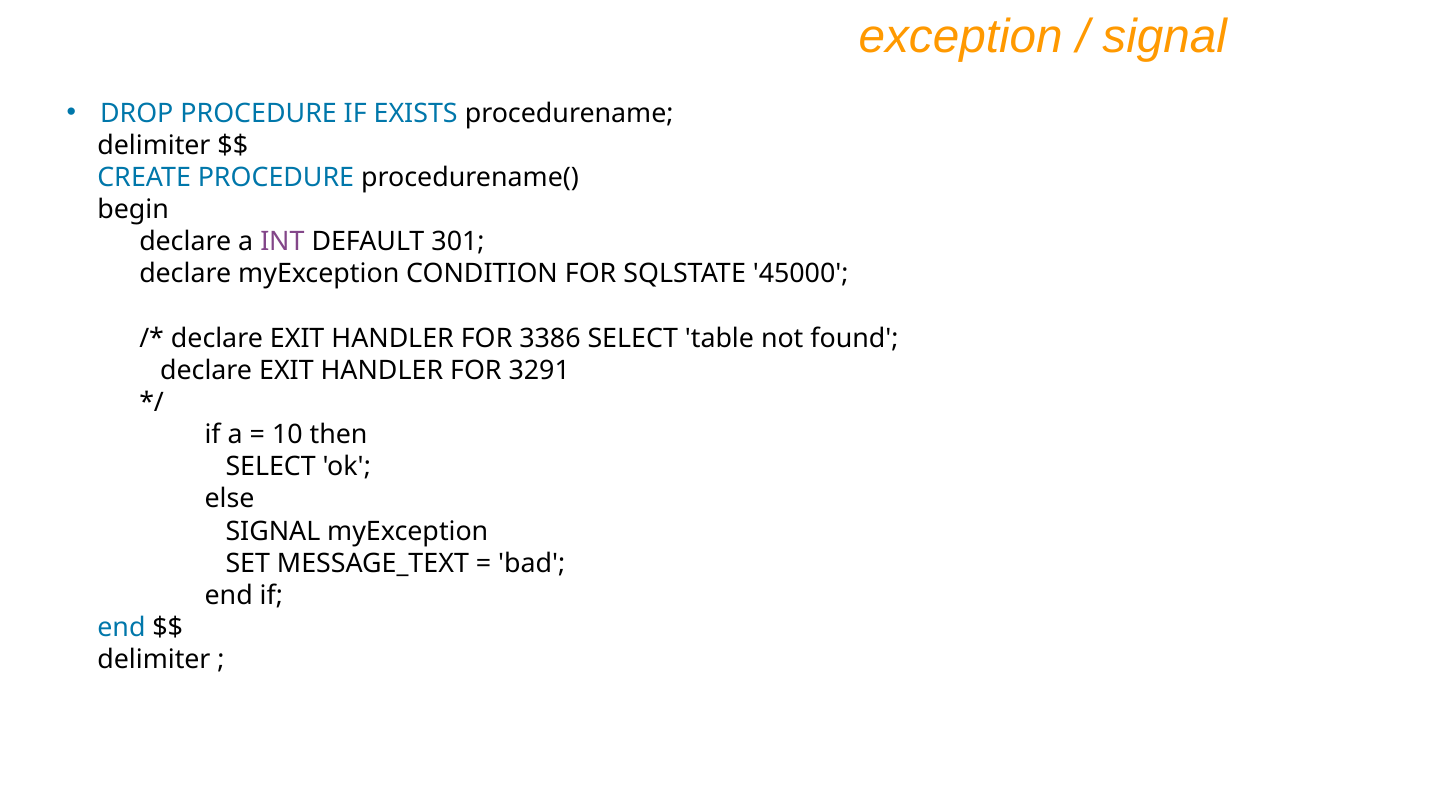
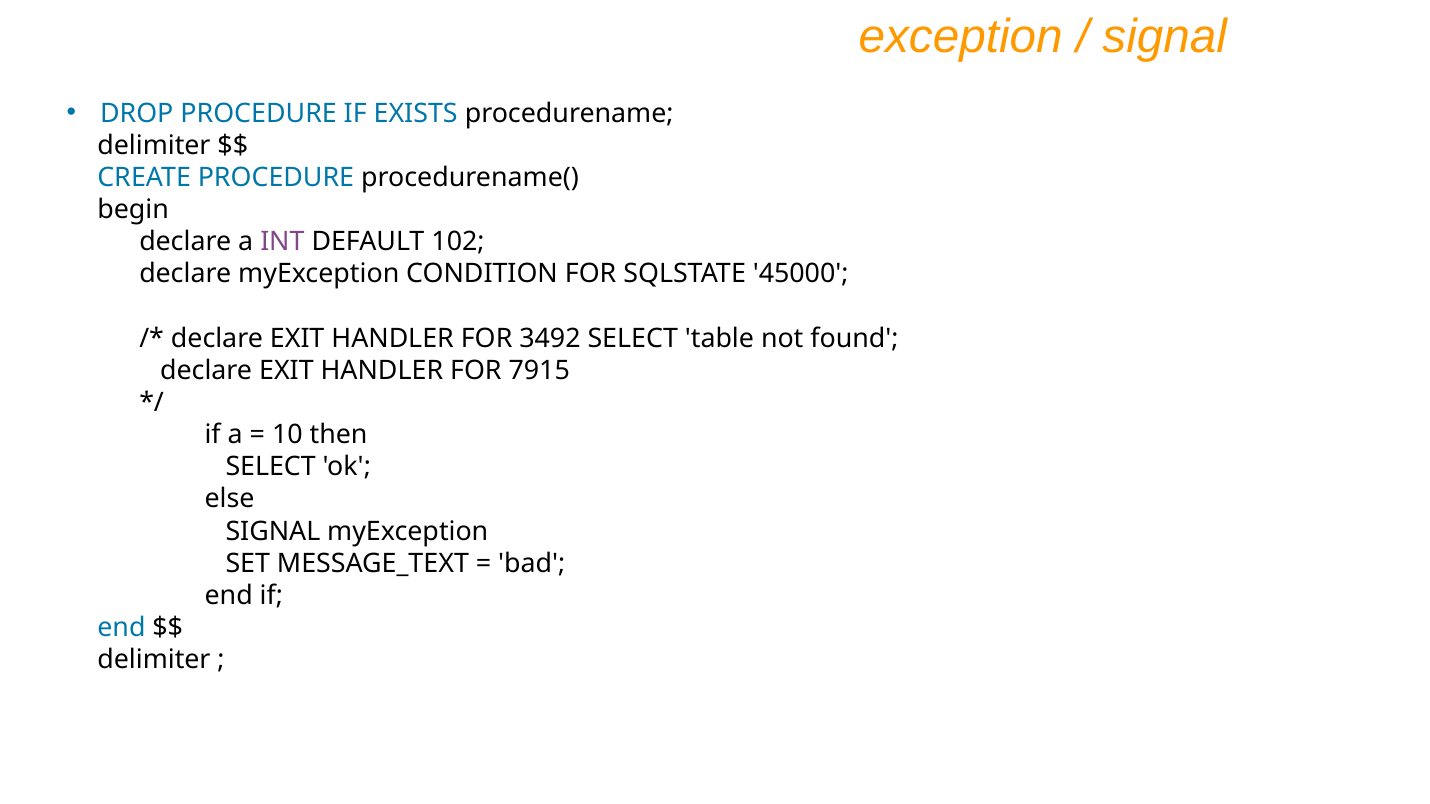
301: 301 -> 102
3386: 3386 -> 3492
3291: 3291 -> 7915
